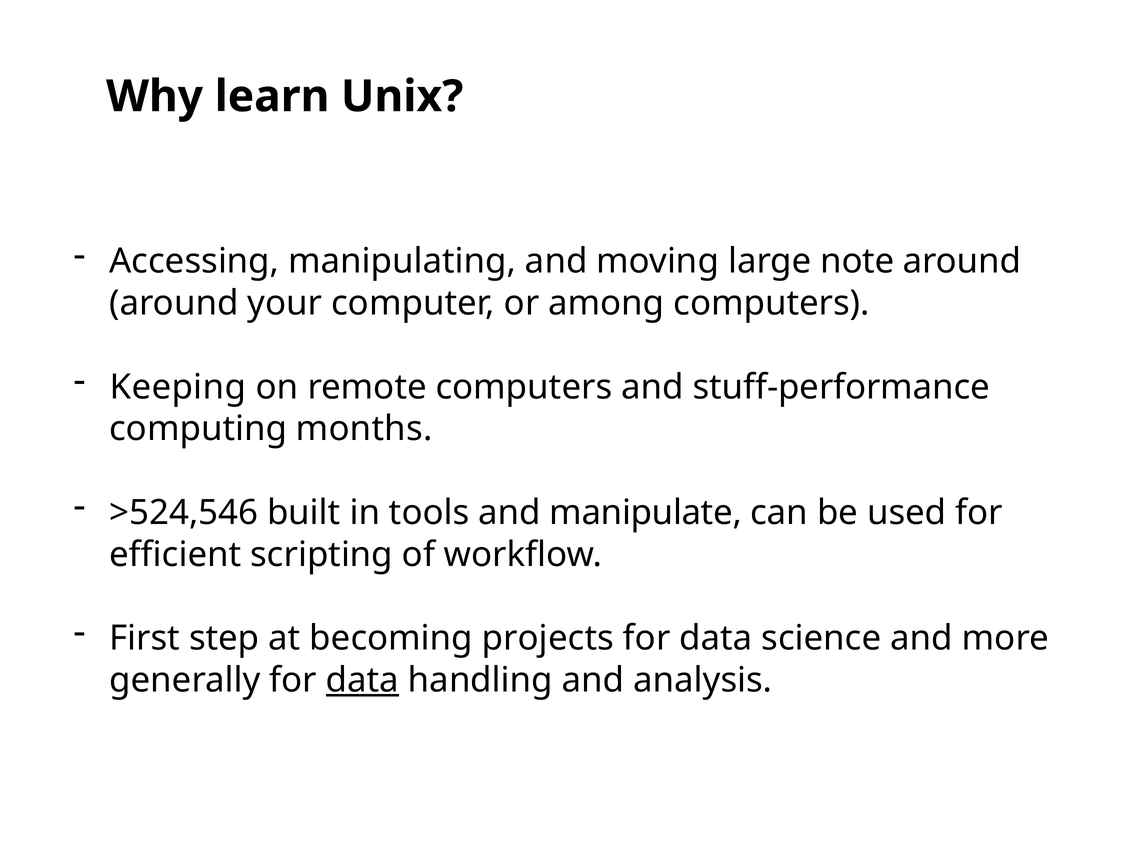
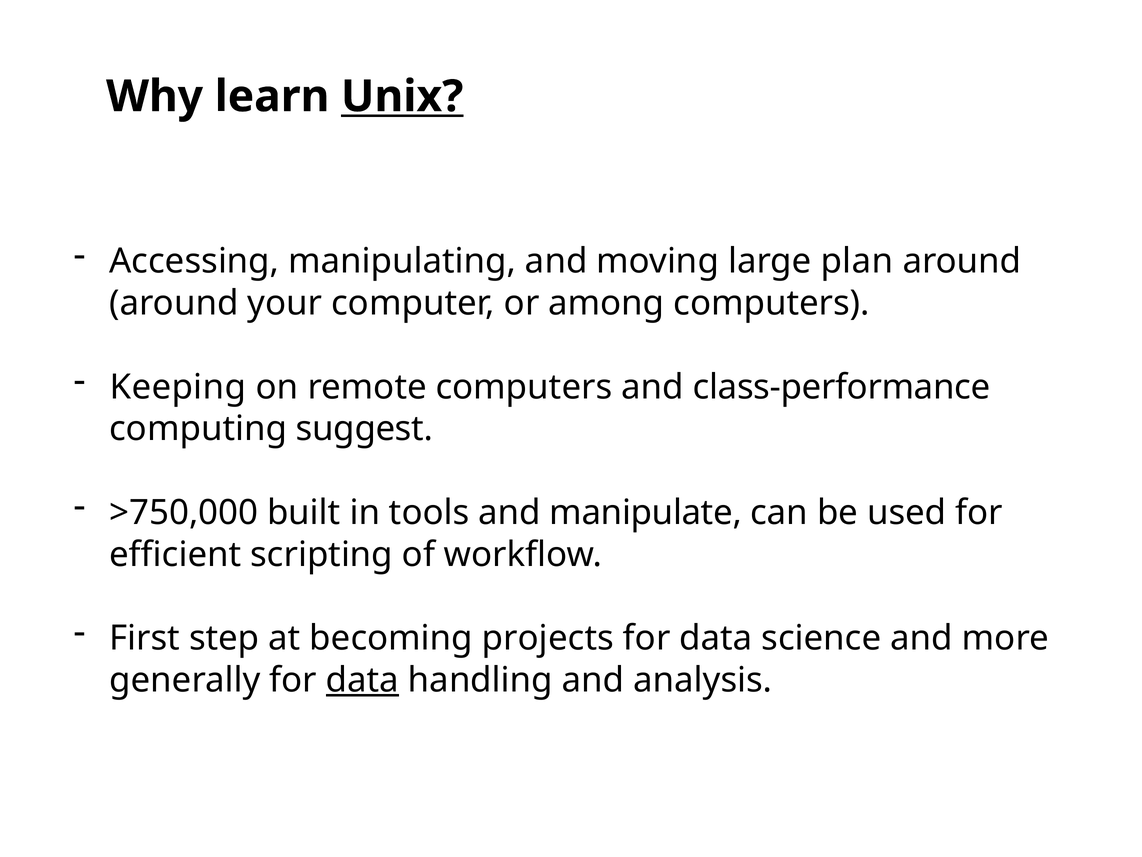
Unix underline: none -> present
note: note -> plan
stuff-performance: stuff-performance -> class-performance
months: months -> suggest
>524,546: >524,546 -> >750,000
